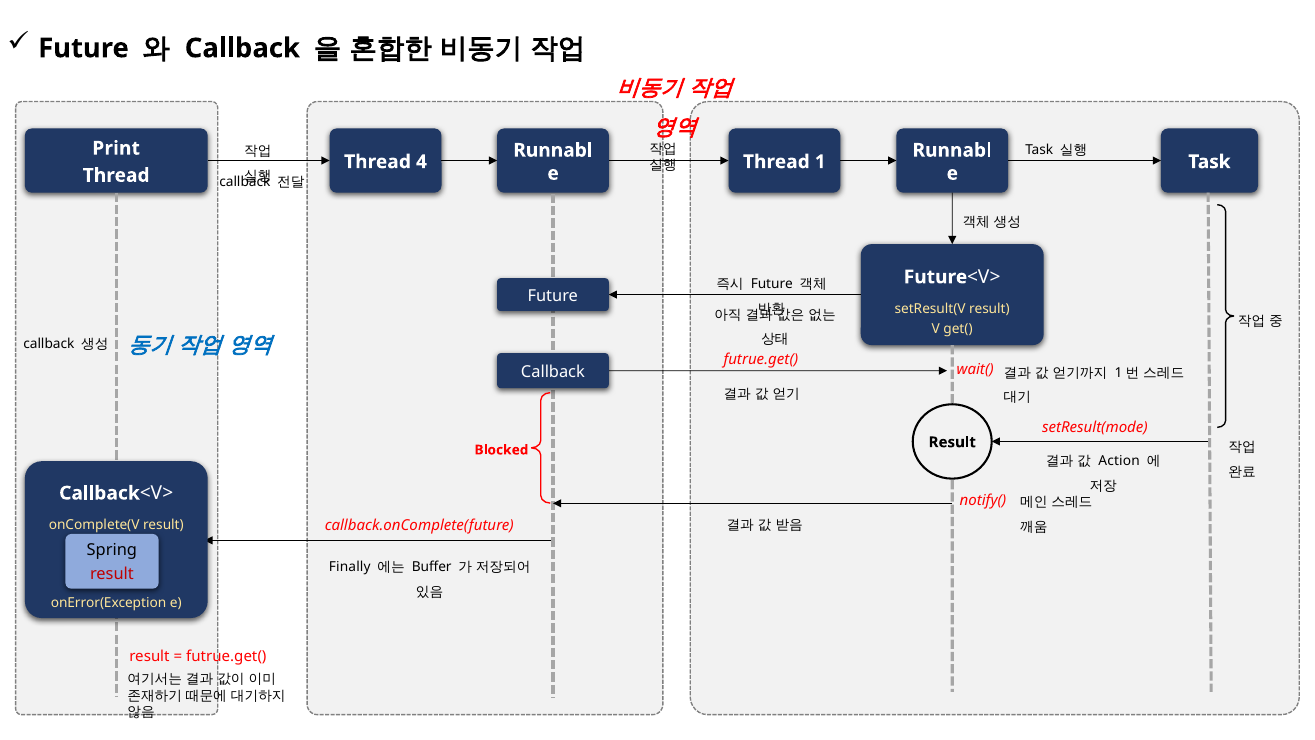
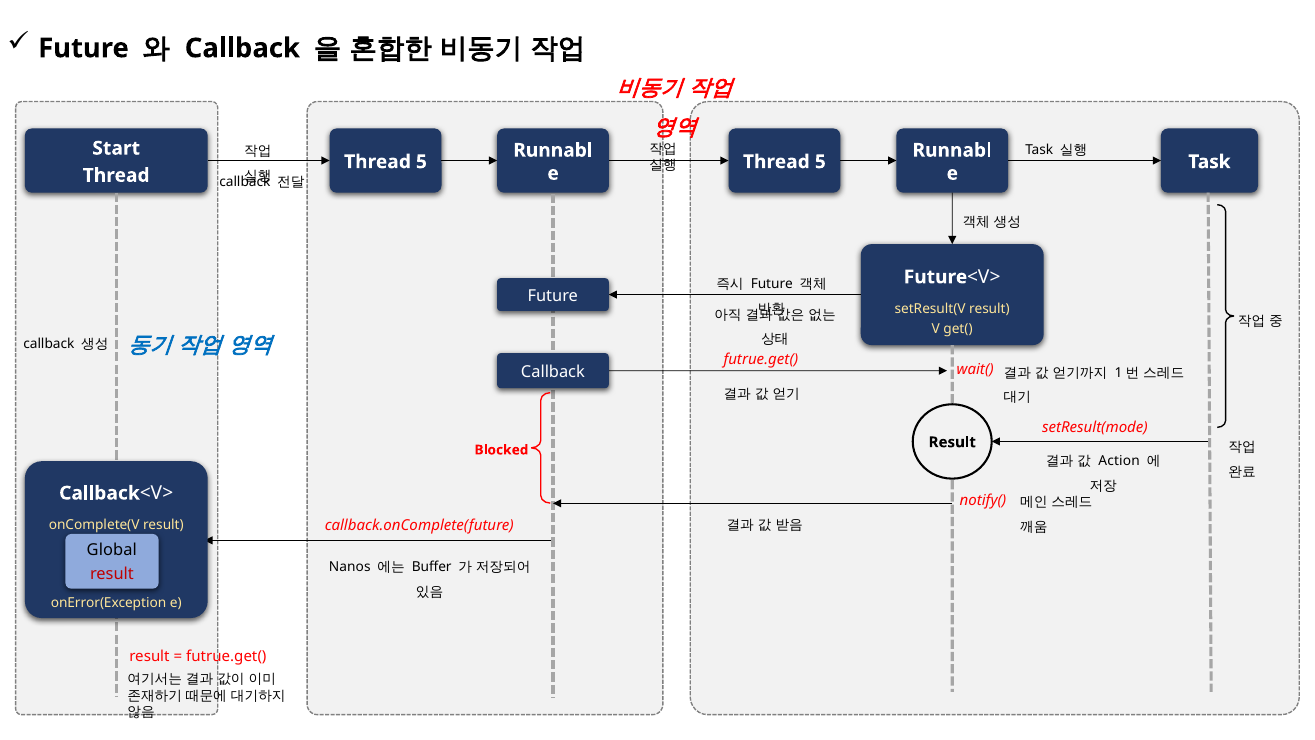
Print: Print -> Start
4 at (421, 162): 4 -> 5
1 at (820, 162): 1 -> 5
Spring: Spring -> Global
Finally: Finally -> Nanos
